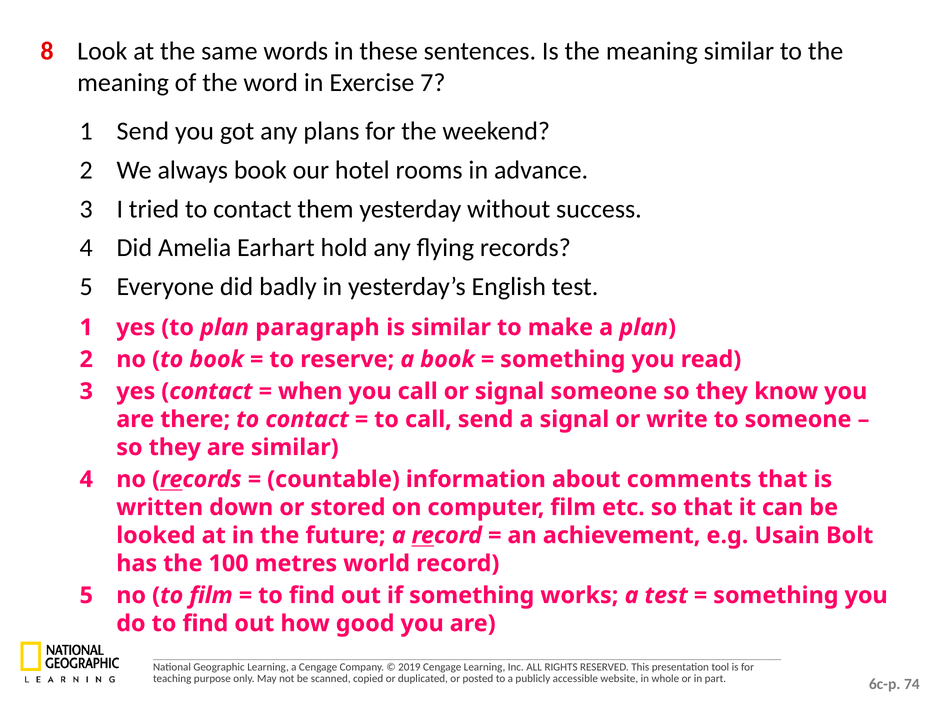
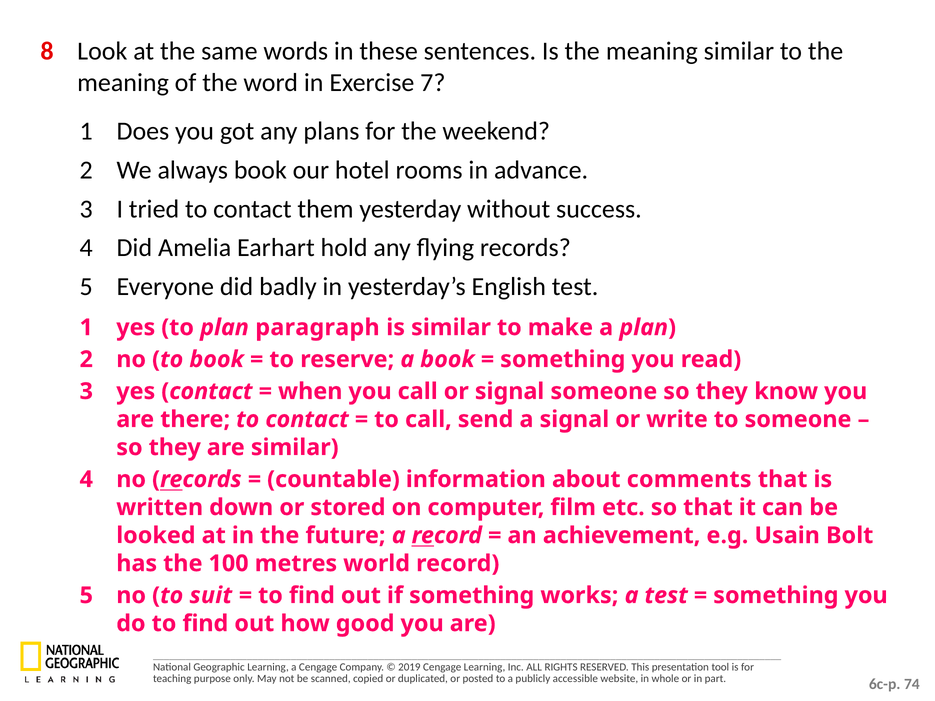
1 Send: Send -> Does
to film: film -> suit
